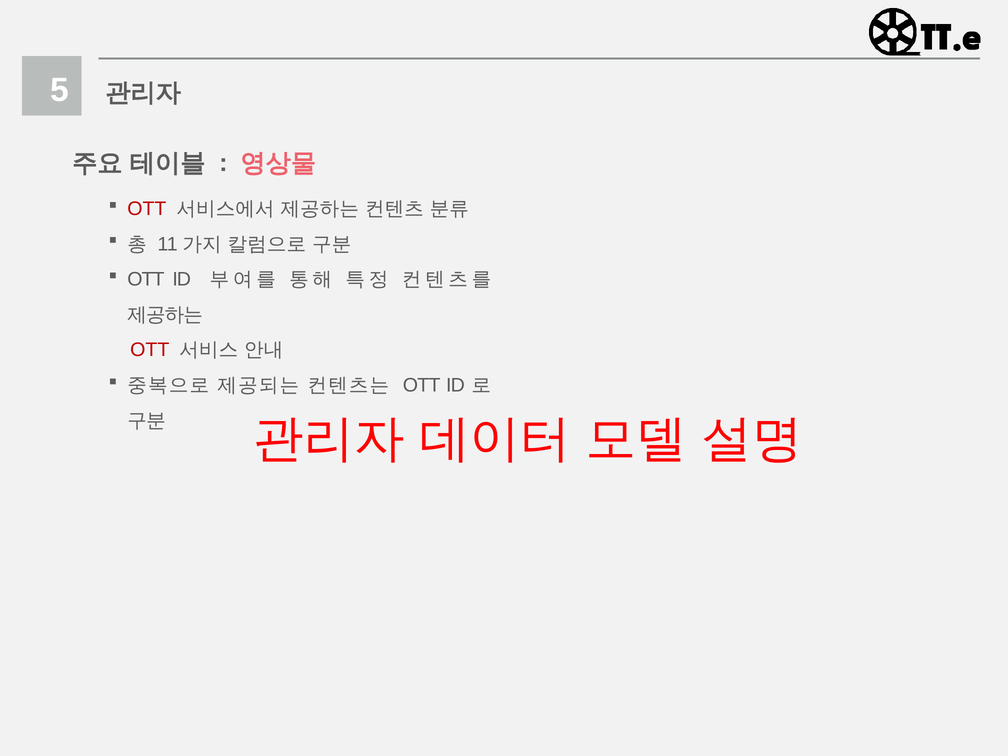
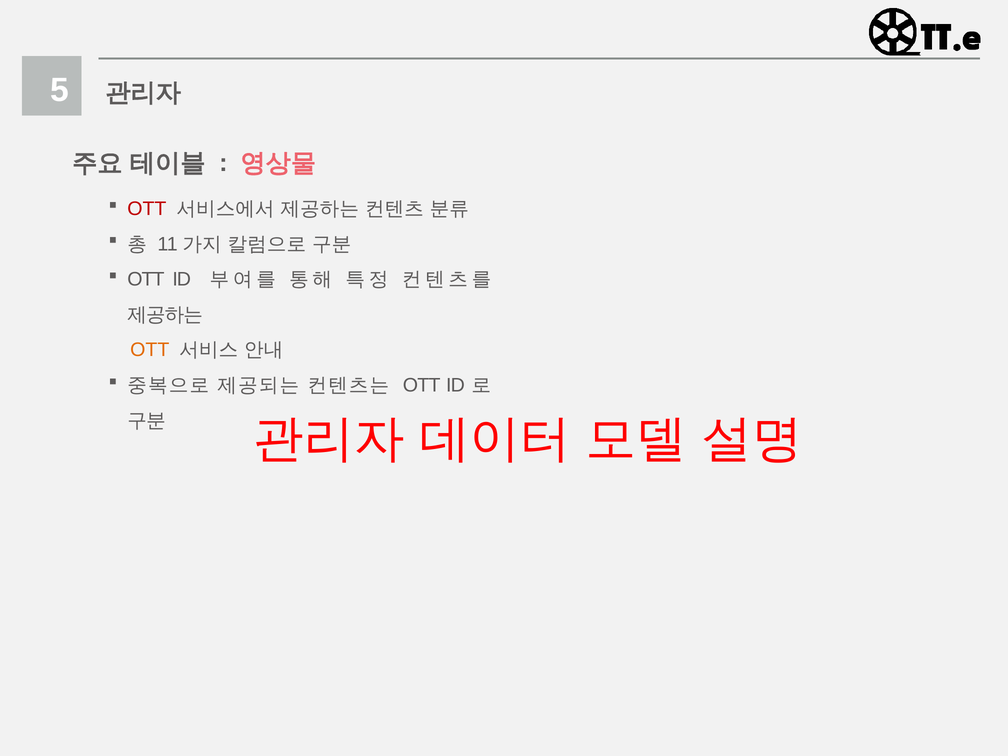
OTT at (150, 350) colour: red -> orange
